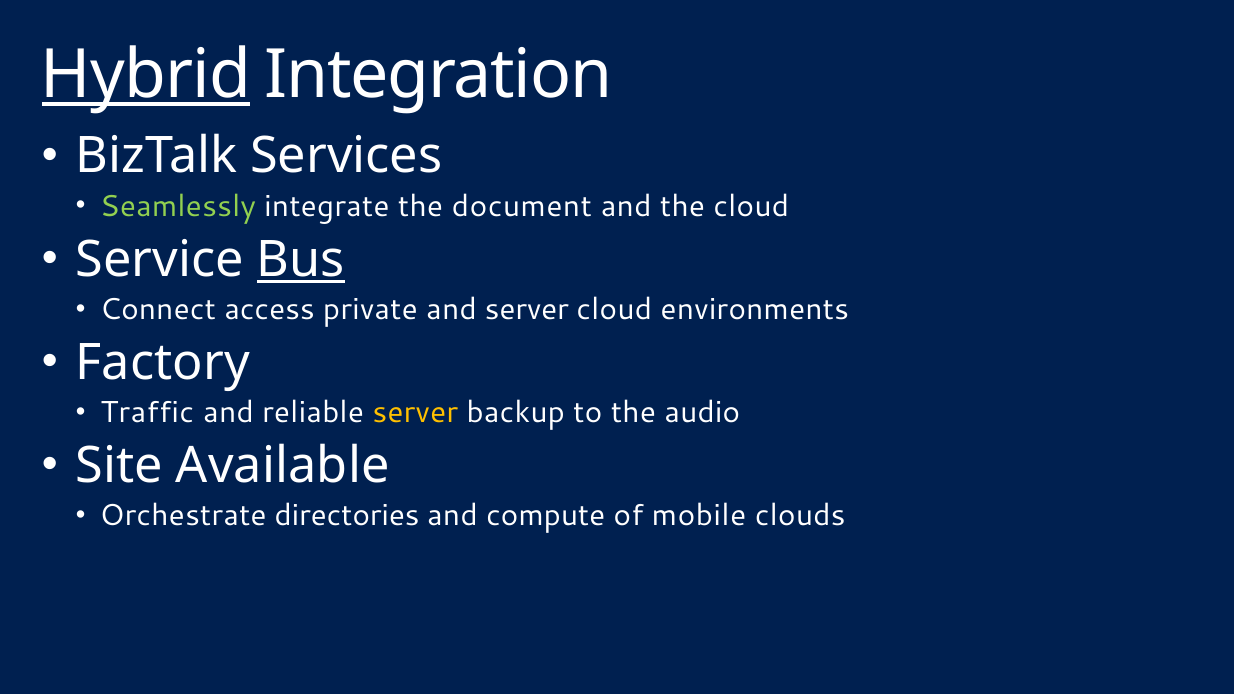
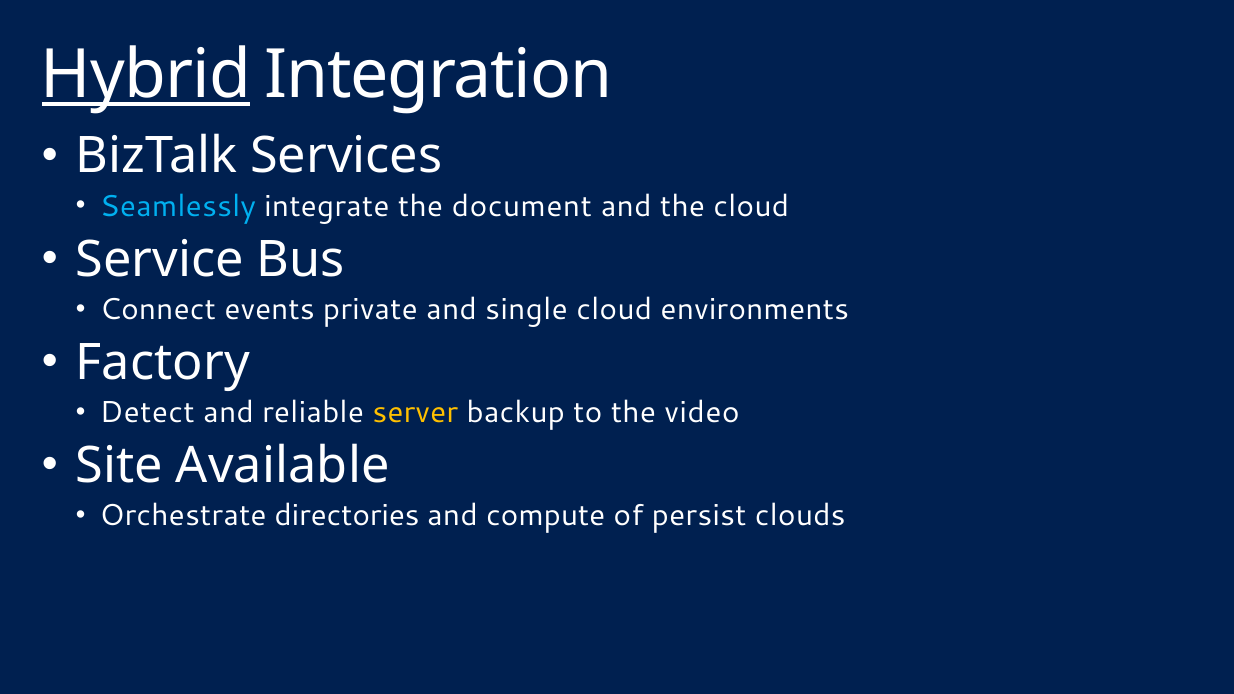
Seamlessly colour: light green -> light blue
Bus underline: present -> none
access: access -> events
and server: server -> single
Traffic: Traffic -> Detect
audio: audio -> video
mobile: mobile -> persist
